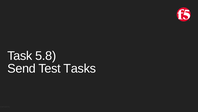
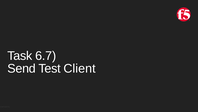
5.8: 5.8 -> 6.7
Tasks: Tasks -> Client
